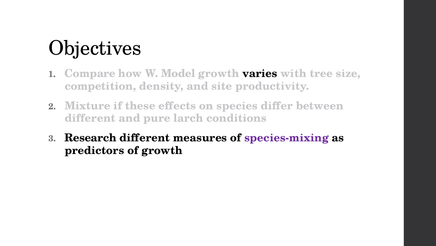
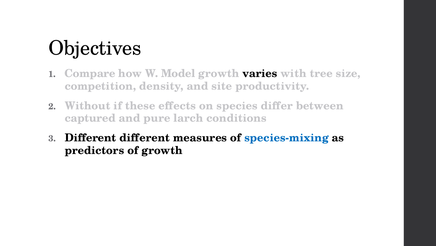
Mixture: Mixture -> Without
different at (90, 118): different -> captured
Research at (91, 138): Research -> Different
species-mixing colour: purple -> blue
